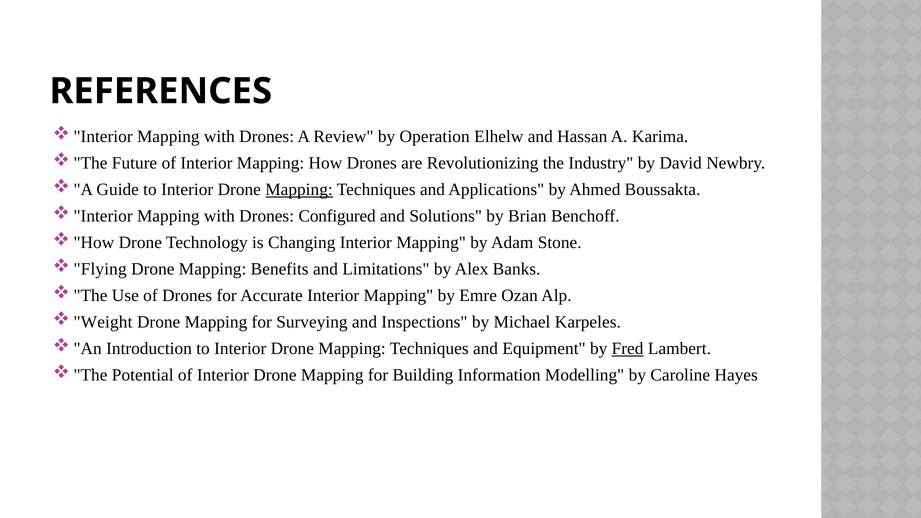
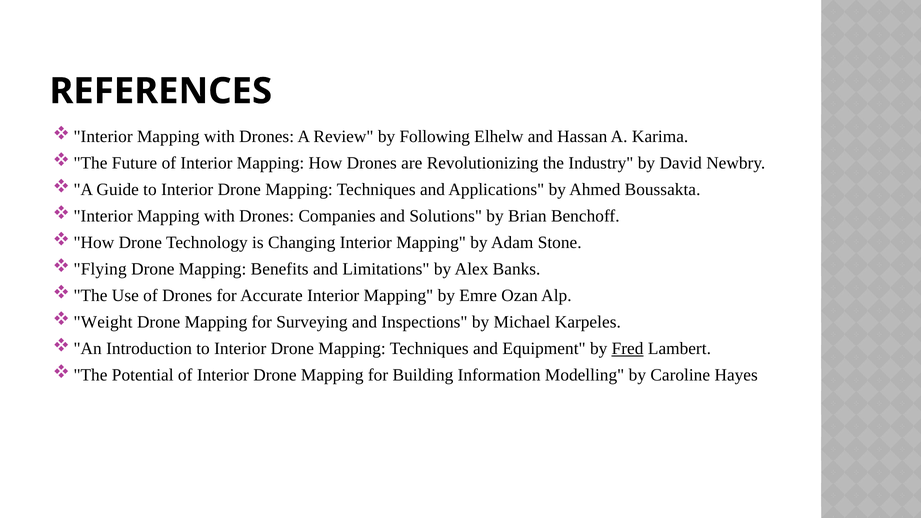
Operation: Operation -> Following
Mapping at (299, 190) underline: present -> none
Configured: Configured -> Companies
